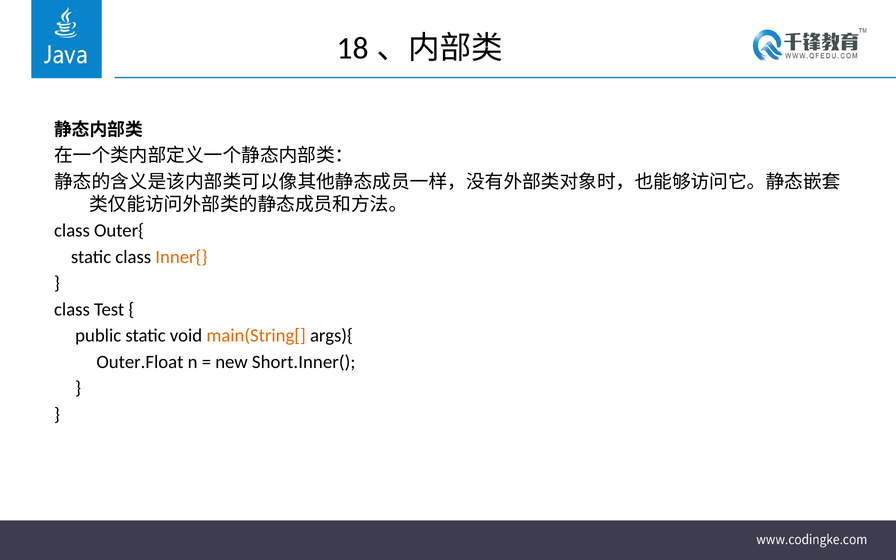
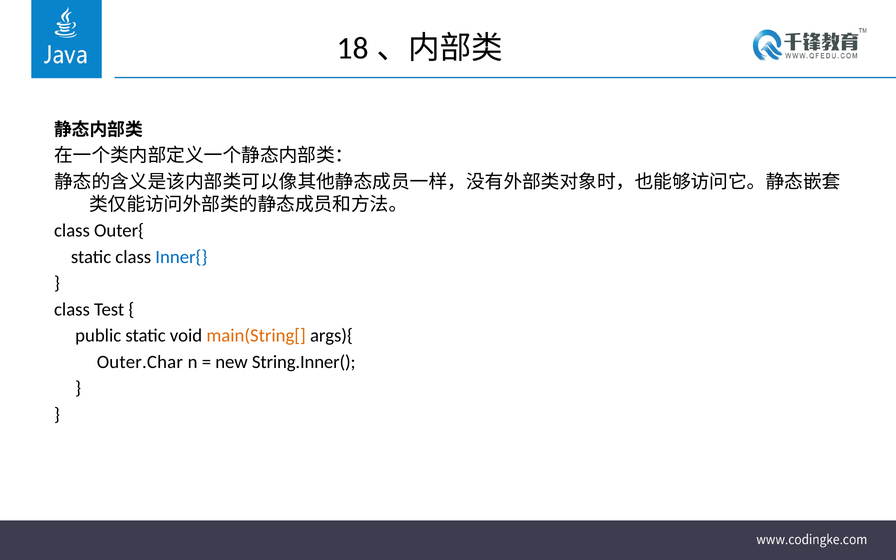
Inner{ colour: orange -> blue
Outer.Float: Outer.Float -> Outer.Char
Short.Inner(: Short.Inner( -> String.Inner(
